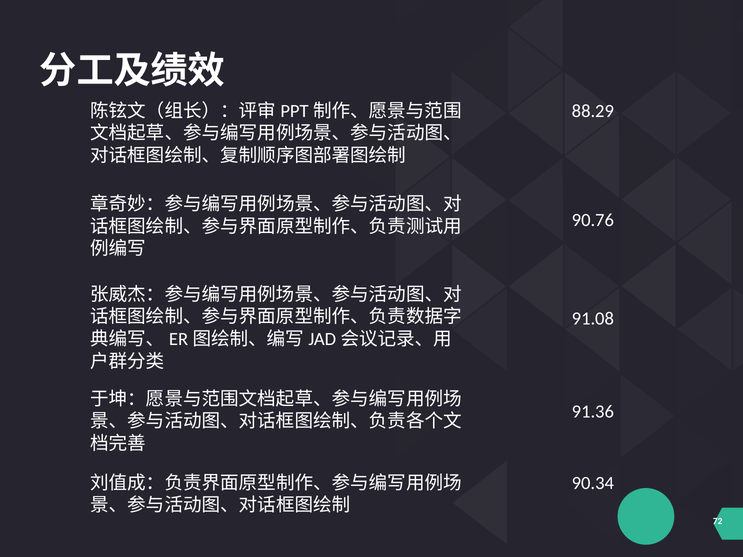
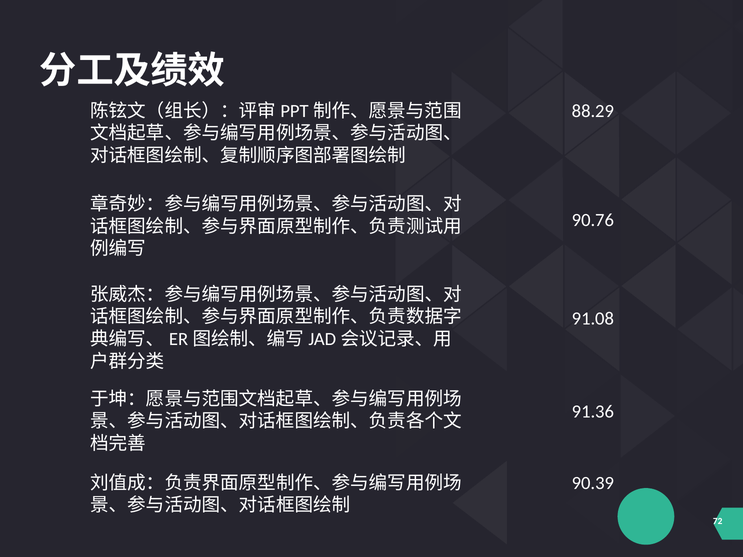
90.34: 90.34 -> 90.39
